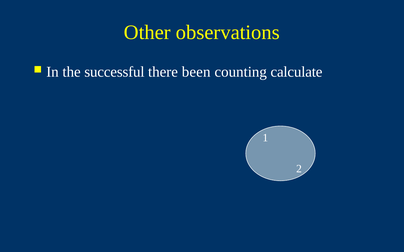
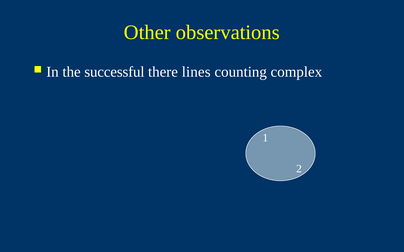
been: been -> lines
calculate: calculate -> complex
